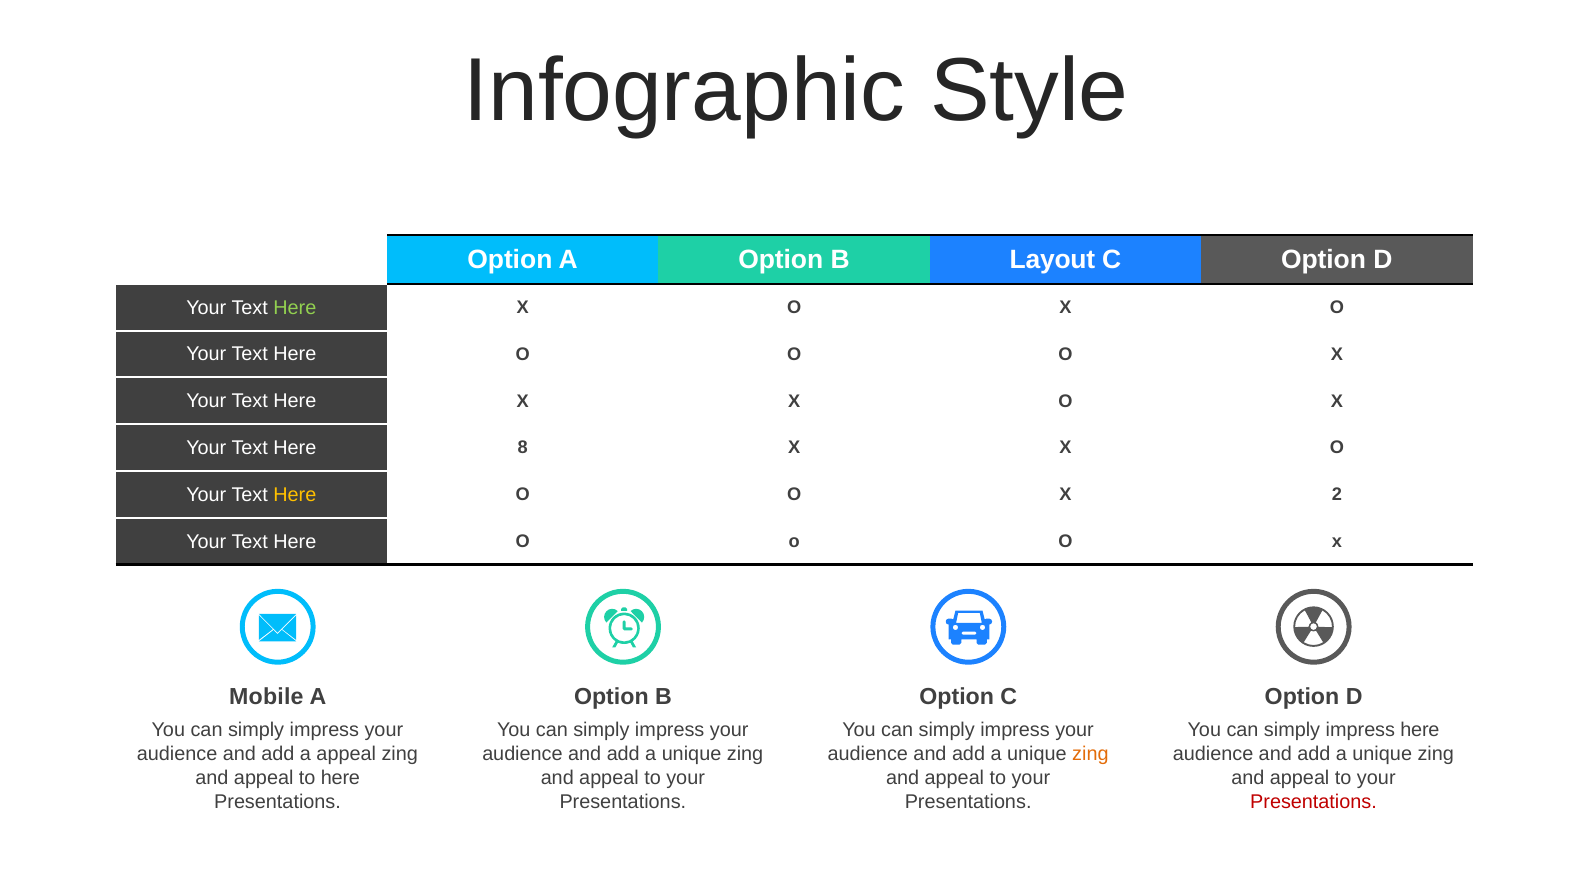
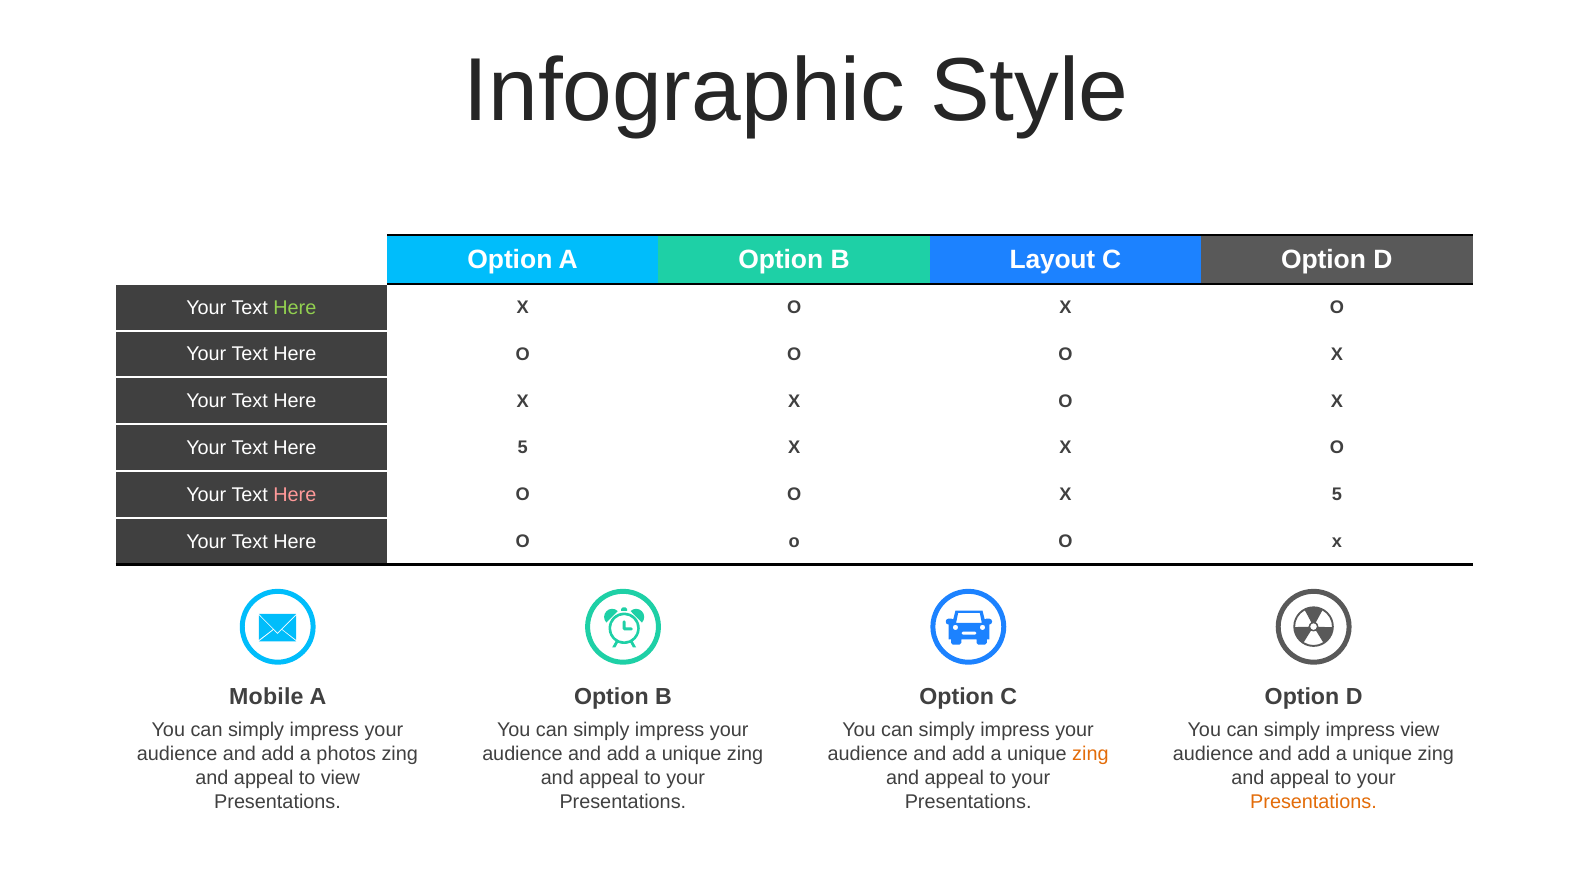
Here 8: 8 -> 5
Here at (295, 495) colour: yellow -> pink
X 2: 2 -> 5
impress here: here -> view
a appeal: appeal -> photos
to here: here -> view
Presentations at (1314, 801) colour: red -> orange
